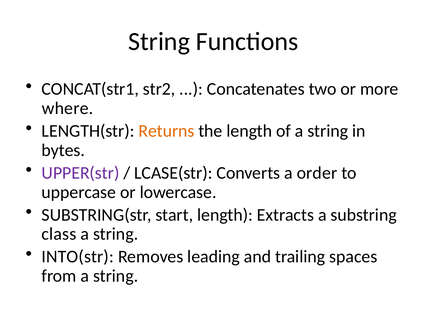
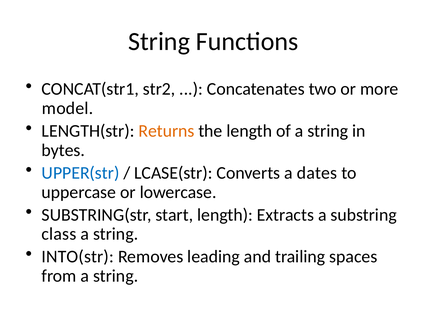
where: where -> model
UPPER(str colour: purple -> blue
order: order -> dates
